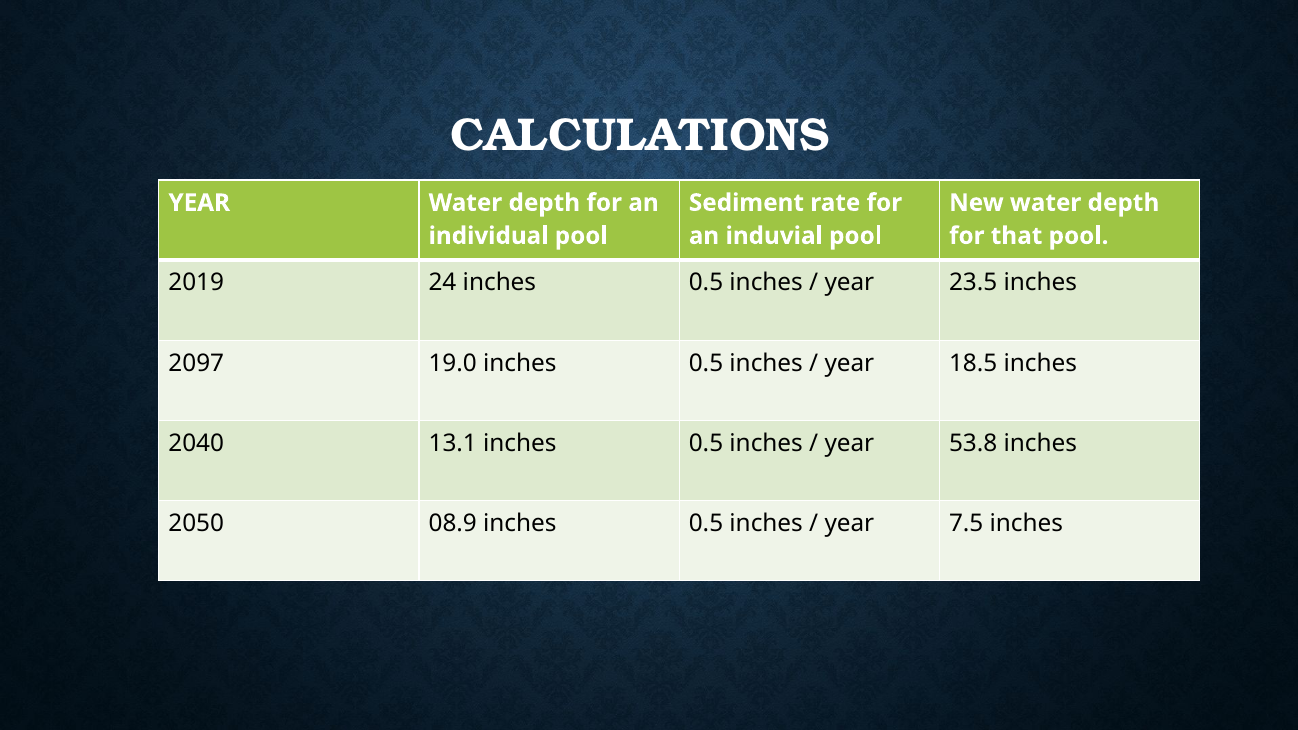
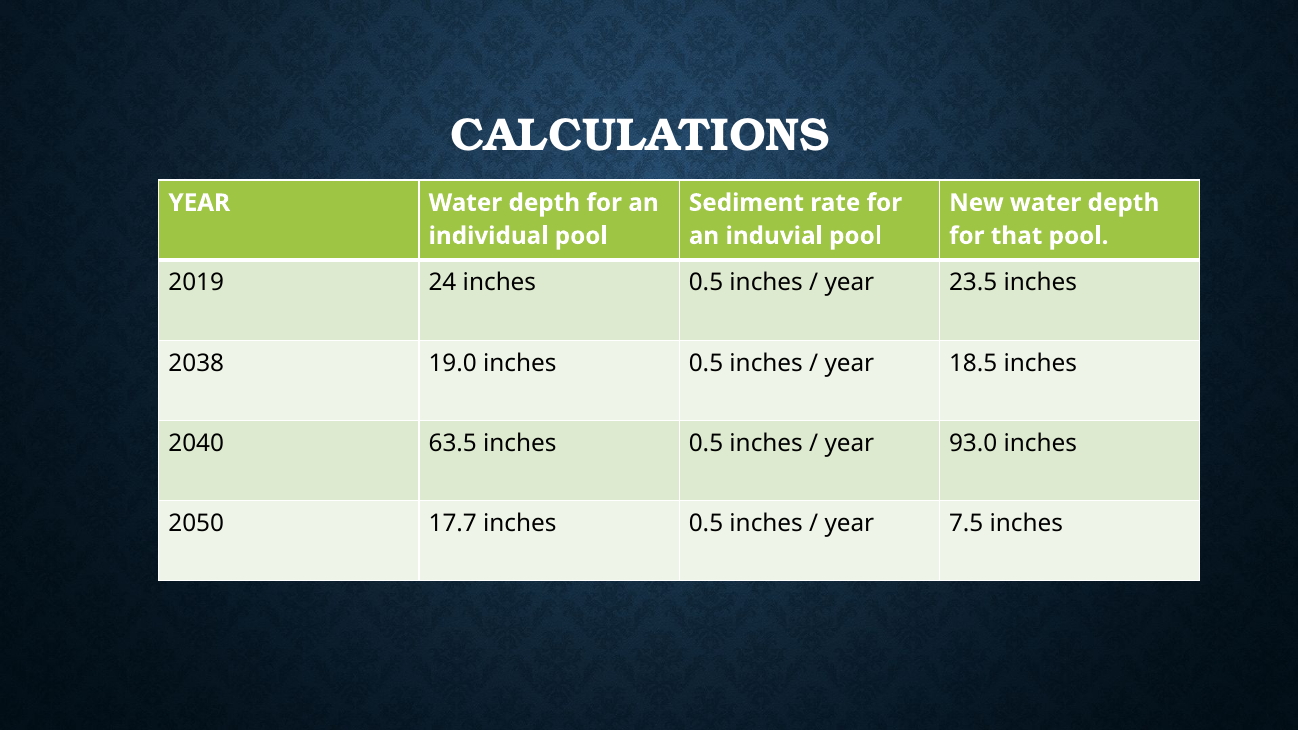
2097: 2097 -> 2038
13.1: 13.1 -> 63.5
53.8: 53.8 -> 93.0
08.9: 08.9 -> 17.7
